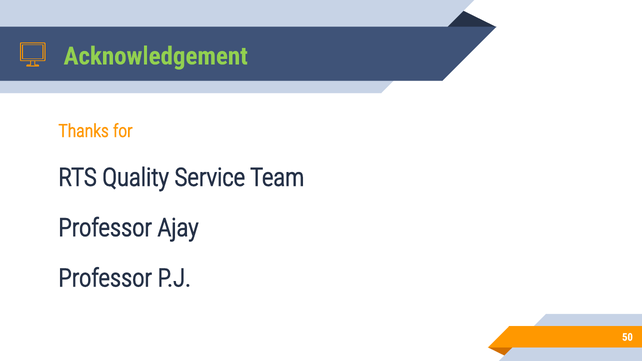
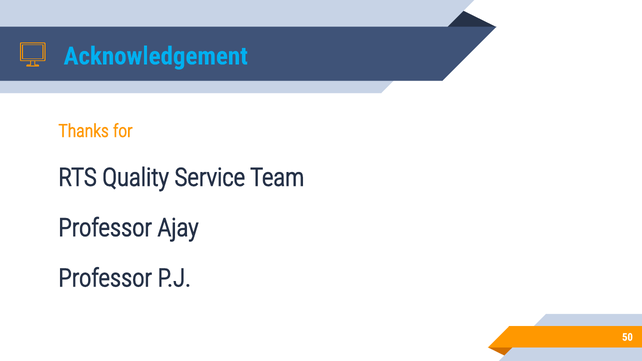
Acknowledgement colour: light green -> light blue
